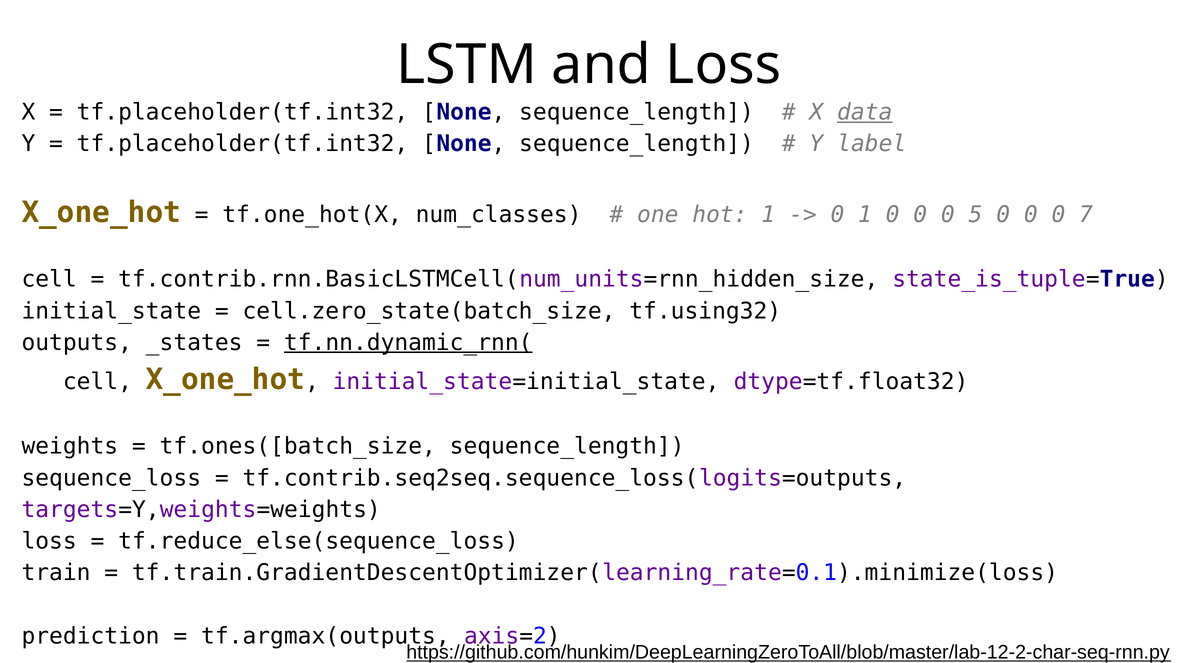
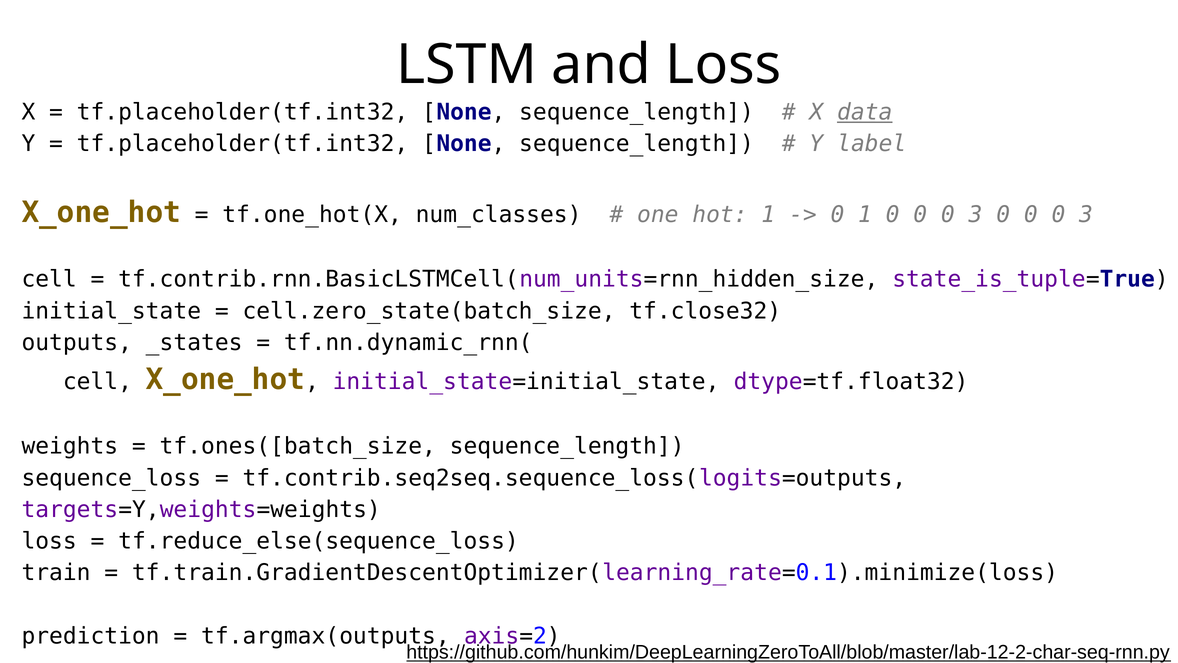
5 at (976, 215): 5 -> 3
7 at (1086, 215): 7 -> 3
tf.using32: tf.using32 -> tf.close32
tf.nn.dynamic_rnn( underline: present -> none
